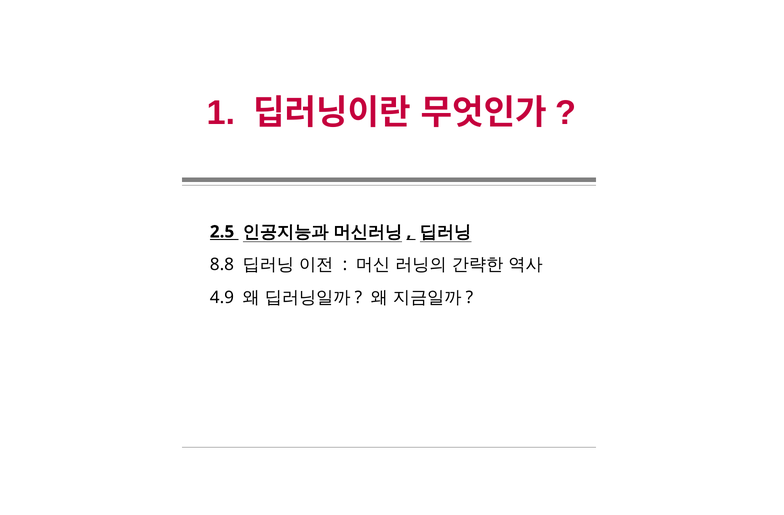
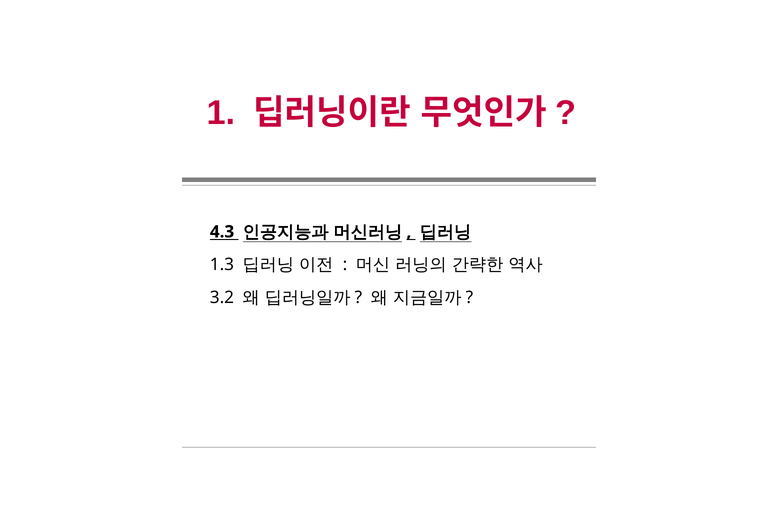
2.5: 2.5 -> 4.3
8.8: 8.8 -> 1.3
4.9: 4.9 -> 3.2
